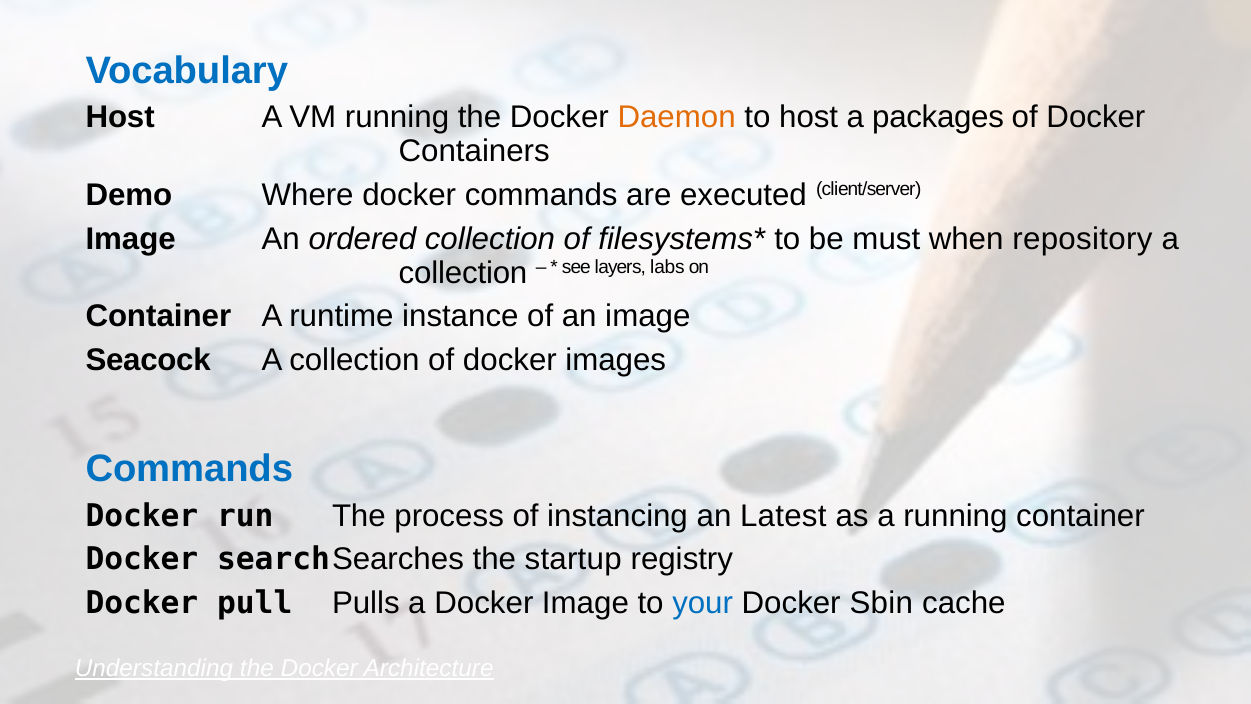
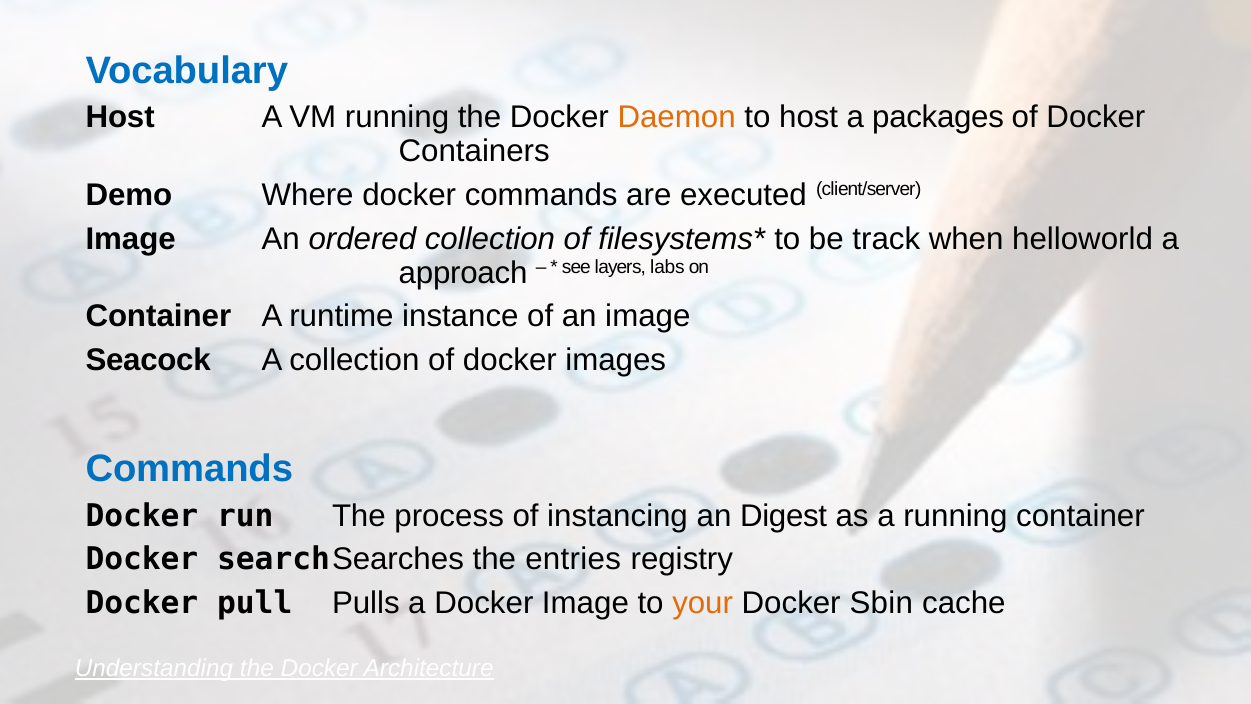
must: must -> track
repository: repository -> helloworld
collection at (463, 273): collection -> approach
Latest: Latest -> Digest
startup: startup -> entries
your colour: blue -> orange
